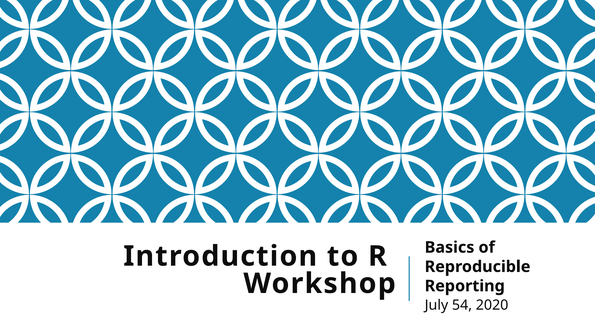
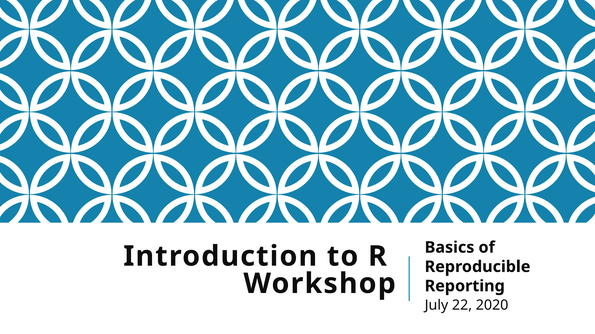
54: 54 -> 22
